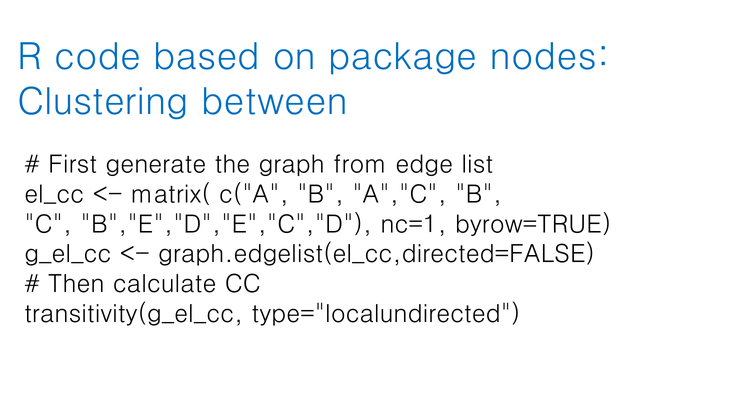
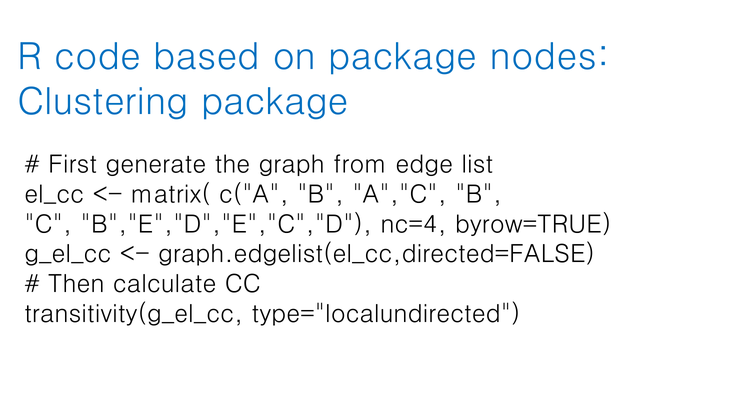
Clustering between: between -> package
nc=1: nc=1 -> nc=4
